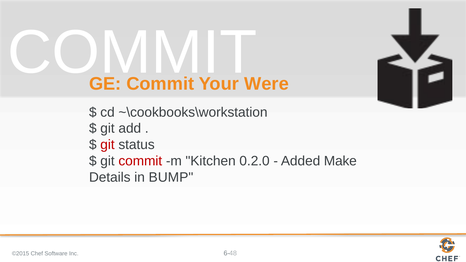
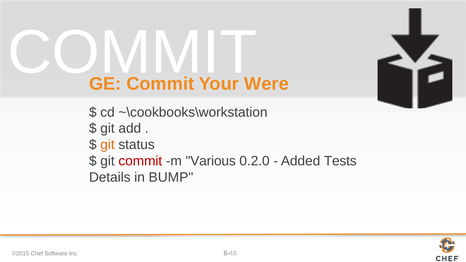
git at (107, 145) colour: red -> orange
Kitchen: Kitchen -> Various
Make: Make -> Tests
